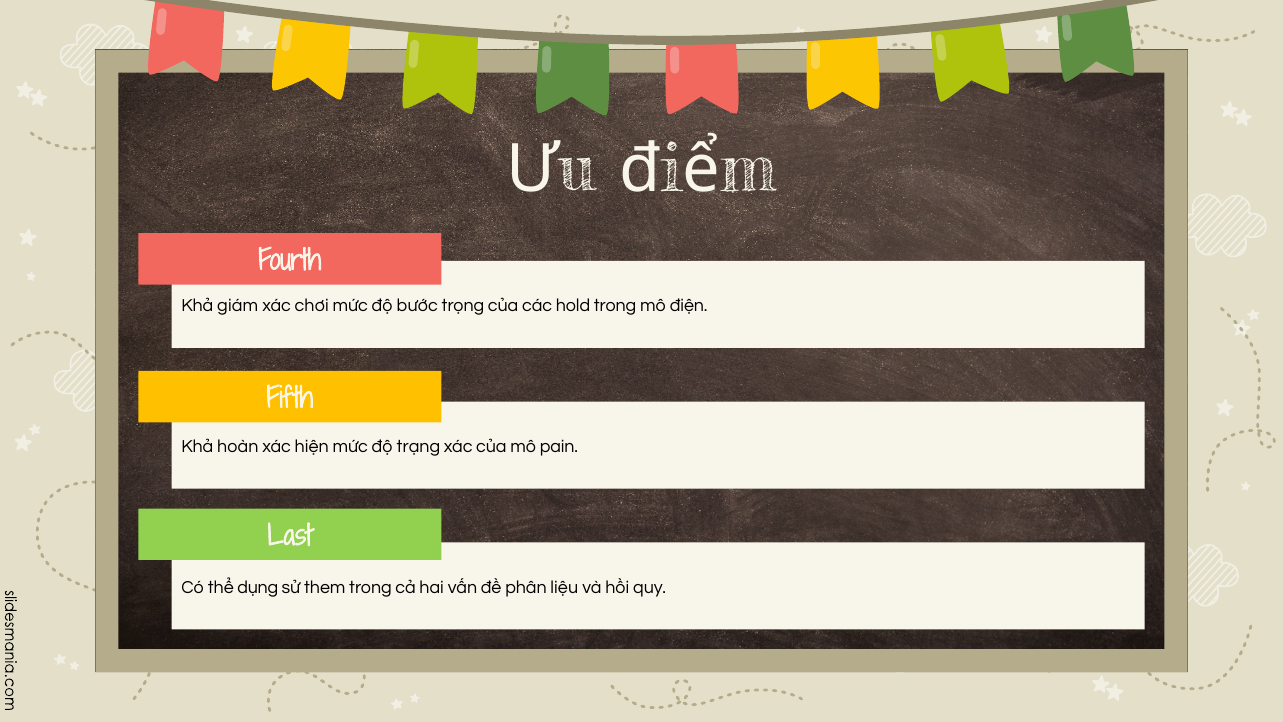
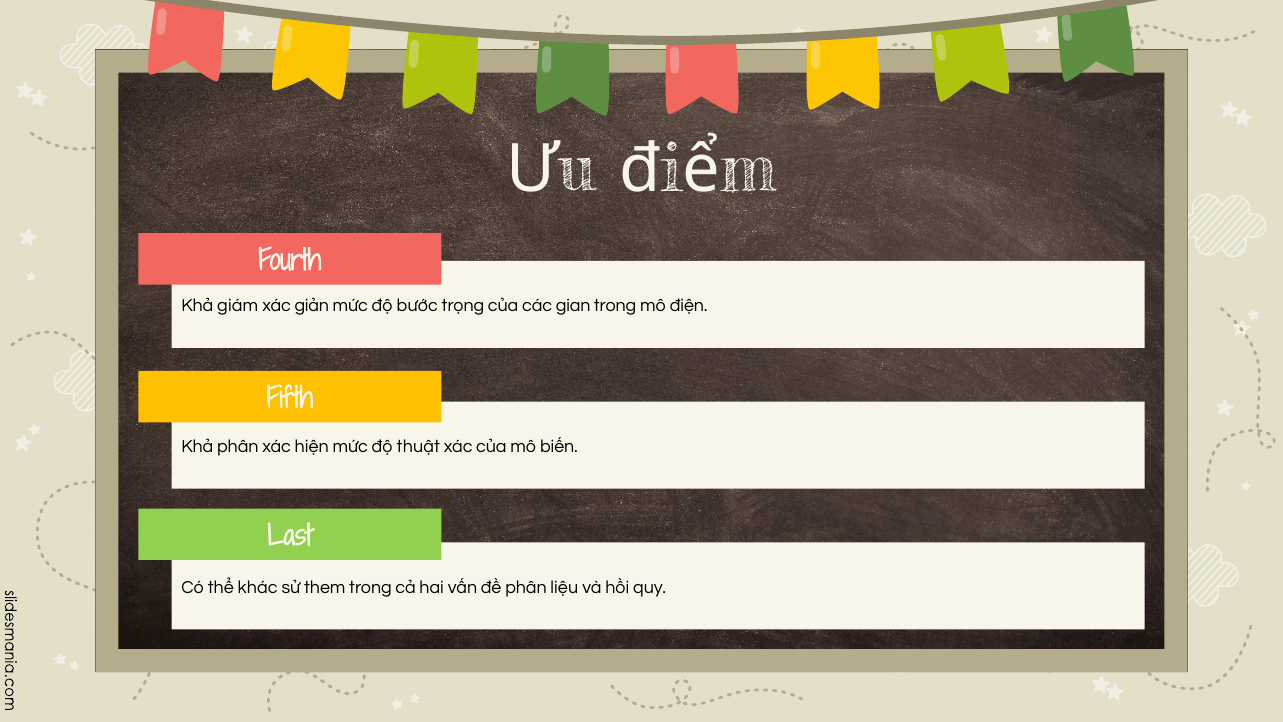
chơi: chơi -> giản
hold: hold -> gian
Khả hoàn: hoàn -> phân
trạng: trạng -> thuật
pain: pain -> biến
dụng: dụng -> khác
